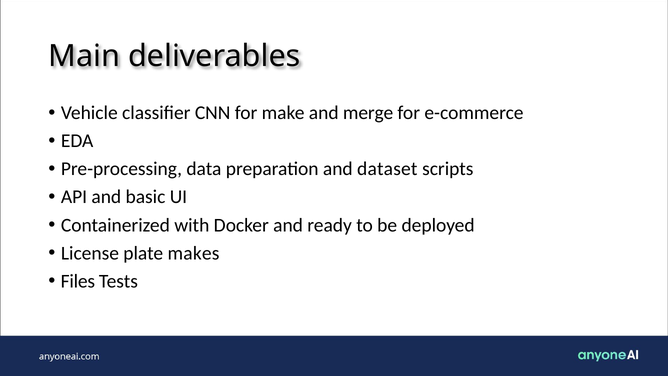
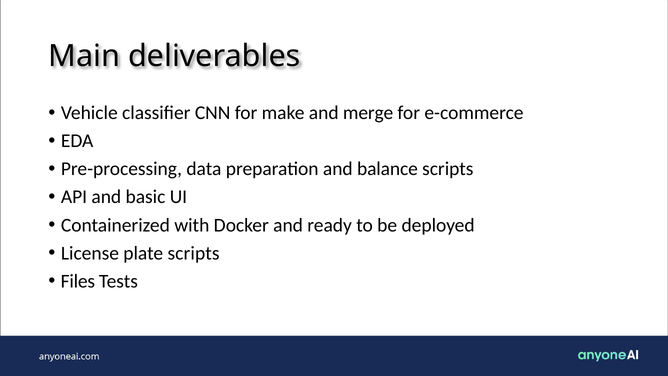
dataset: dataset -> balance
plate makes: makes -> scripts
